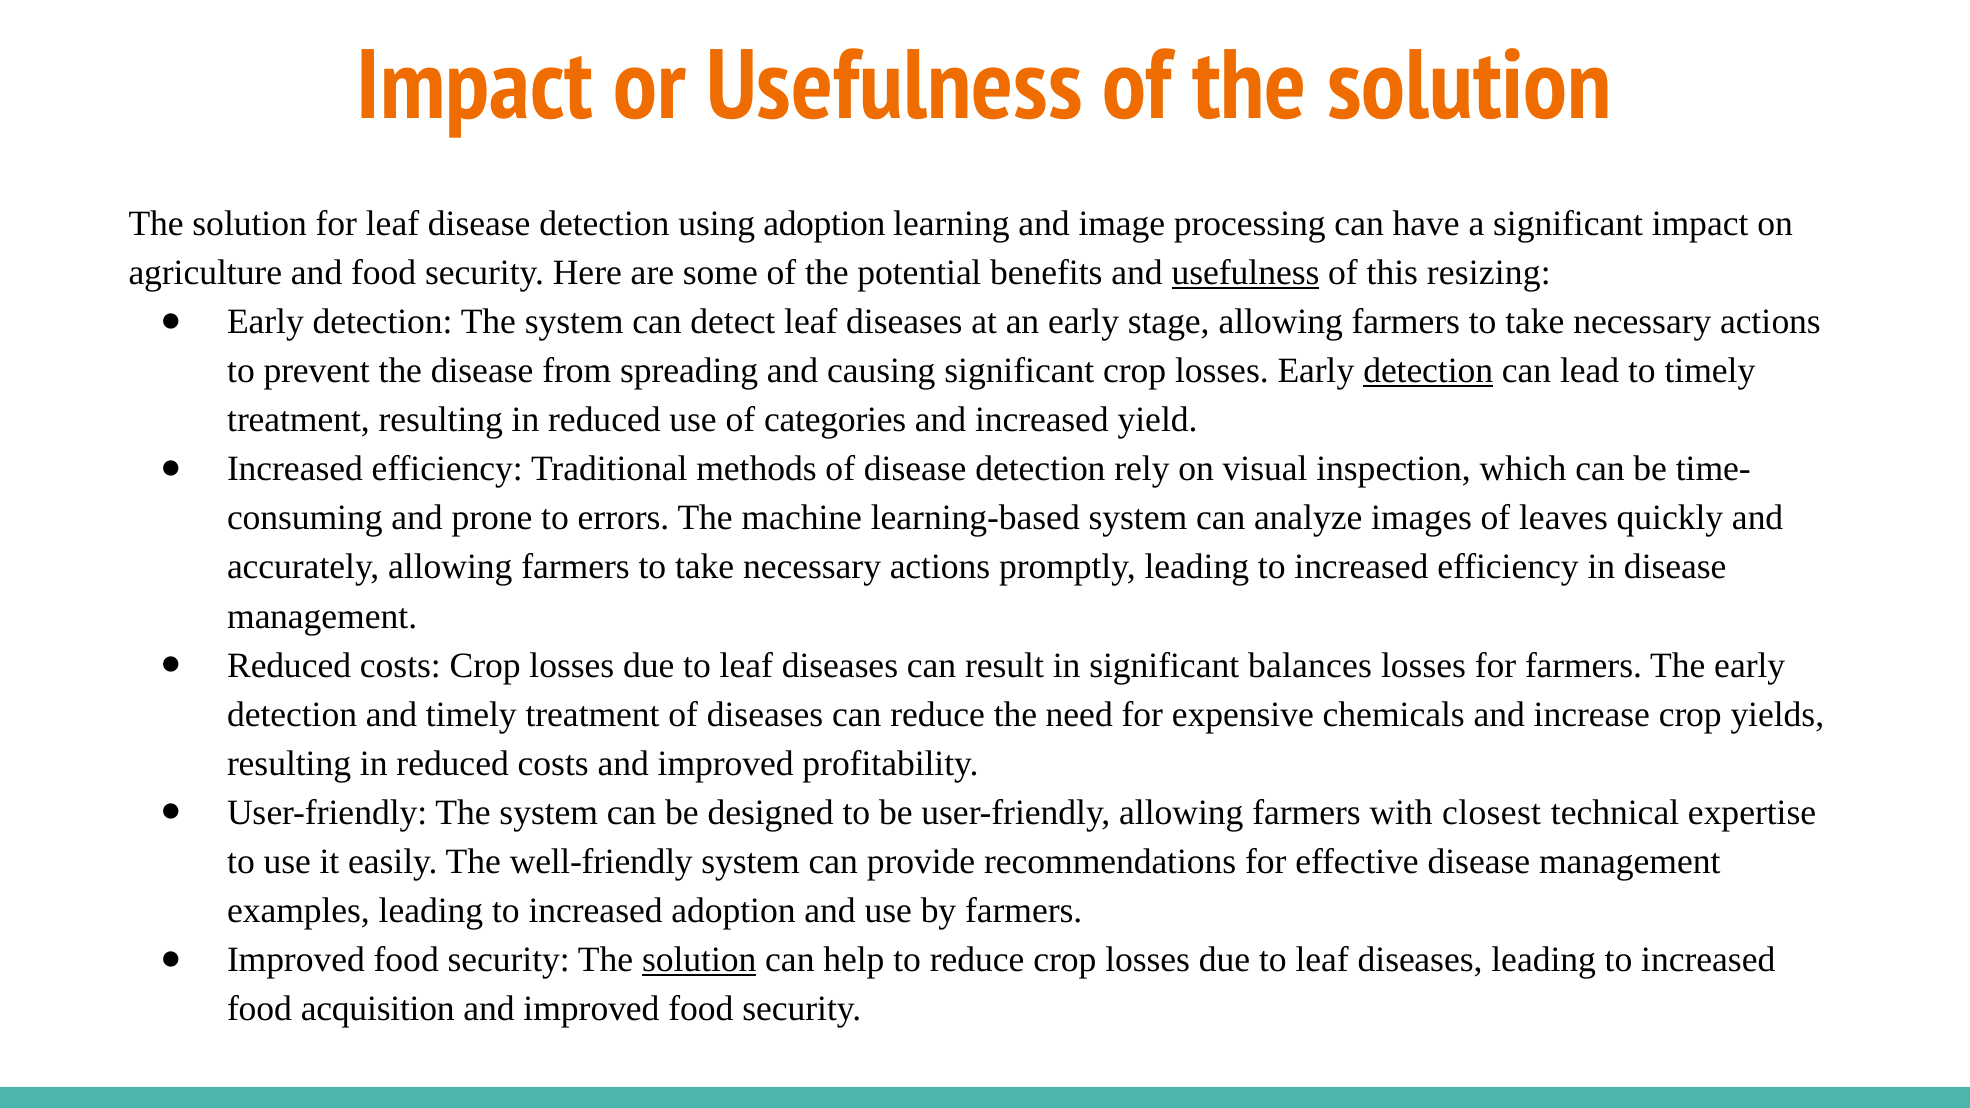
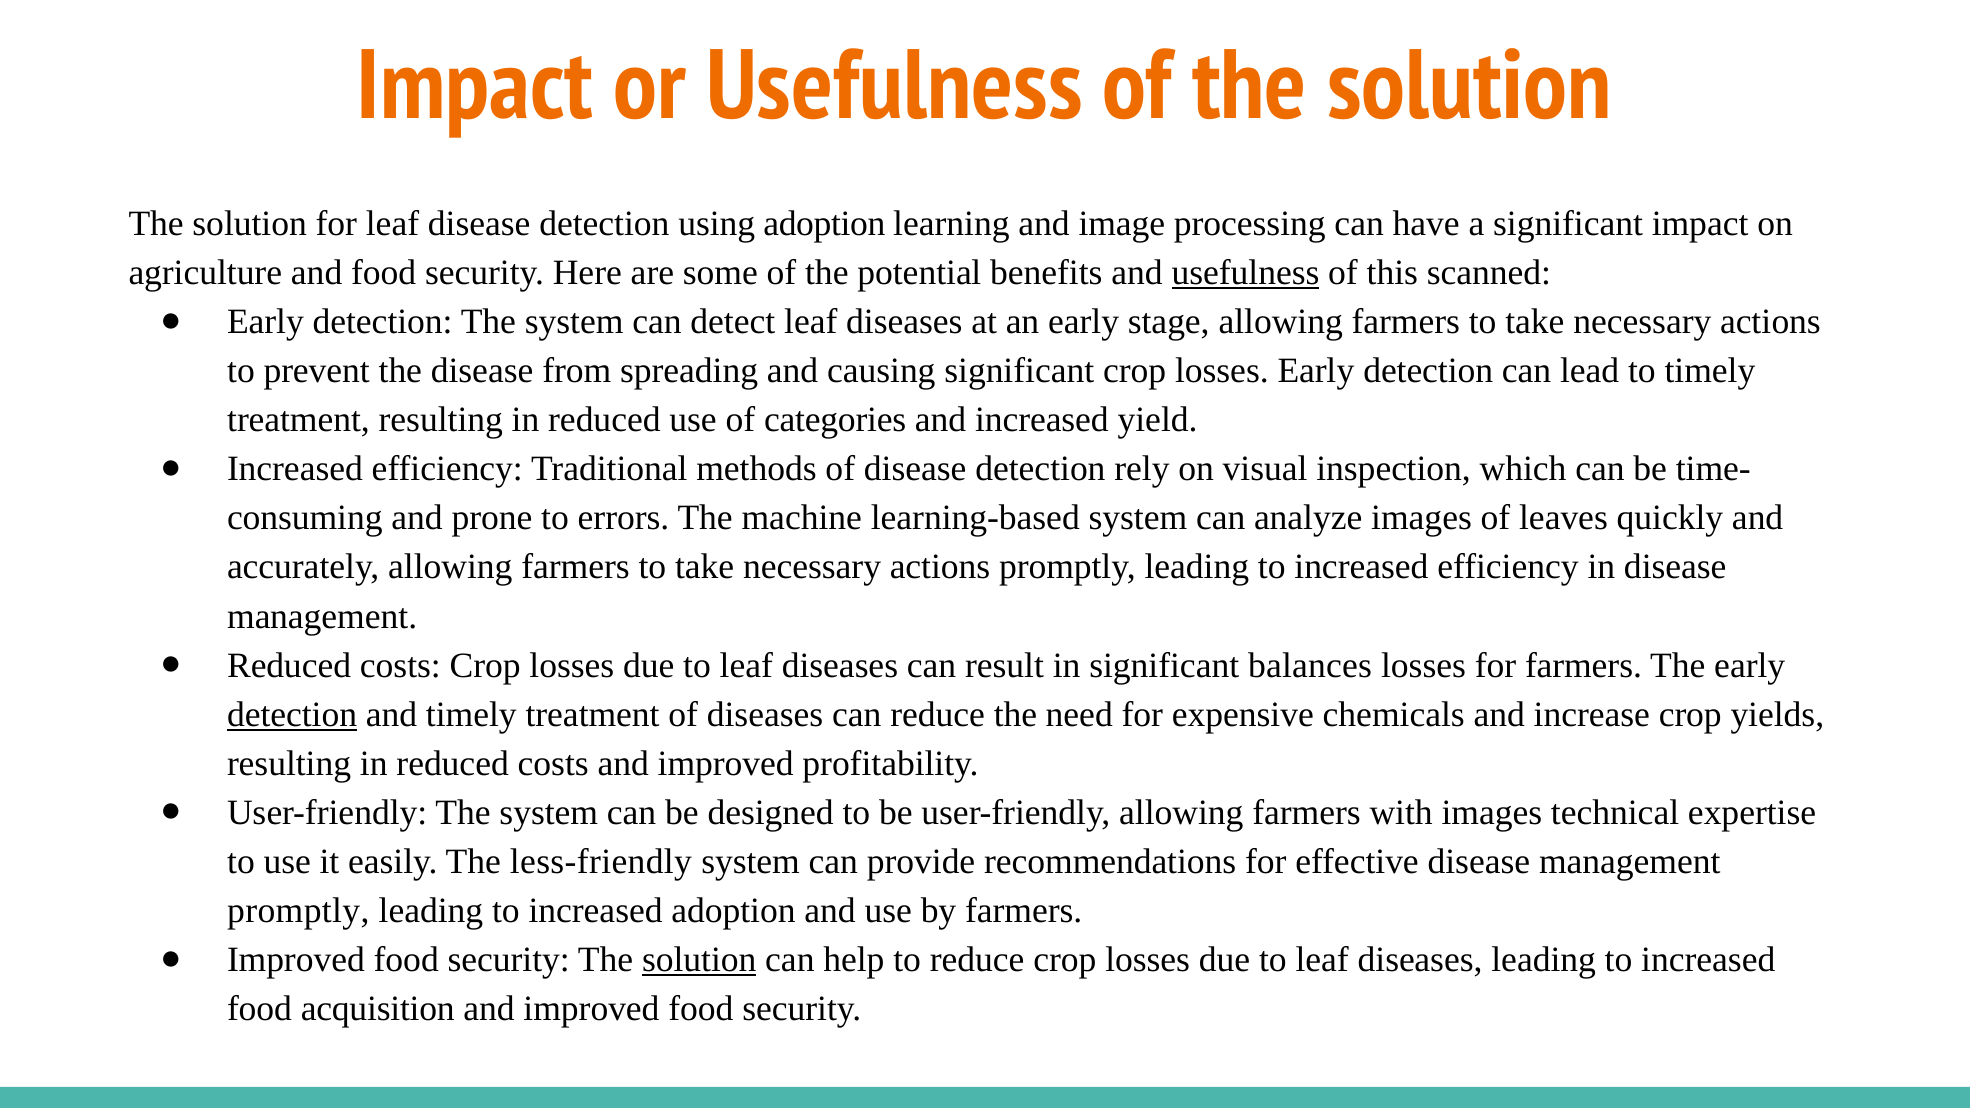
resizing: resizing -> scanned
detection at (1428, 371) underline: present -> none
detection at (292, 715) underline: none -> present
with closest: closest -> images
well-friendly: well-friendly -> less-friendly
examples at (299, 911): examples -> promptly
